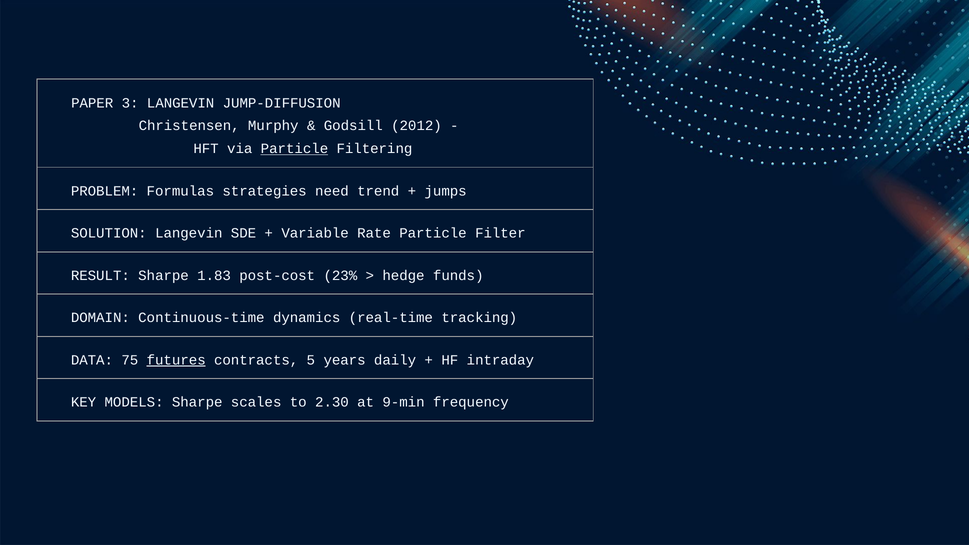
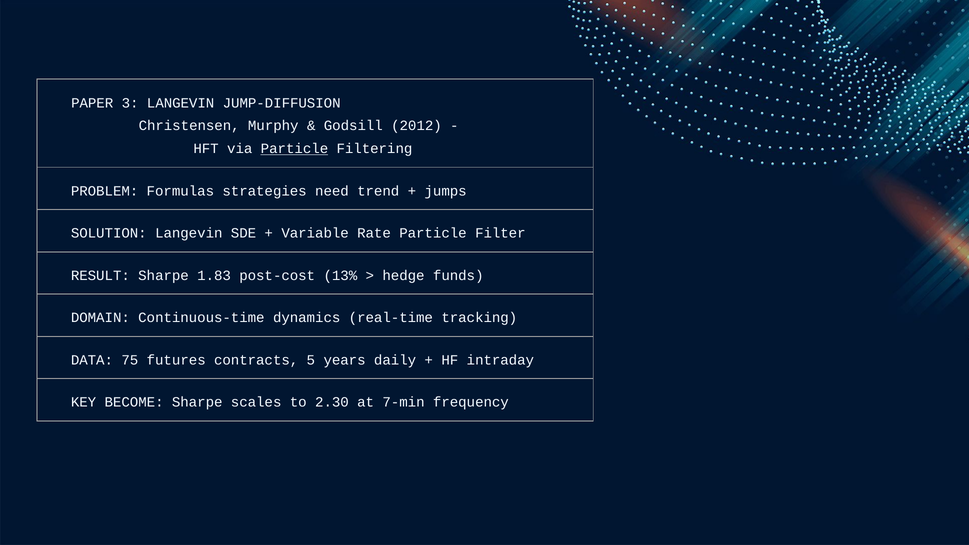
23%: 23% -> 13%
futures underline: present -> none
MODELS: MODELS -> BECOME
9-min: 9-min -> 7-min
